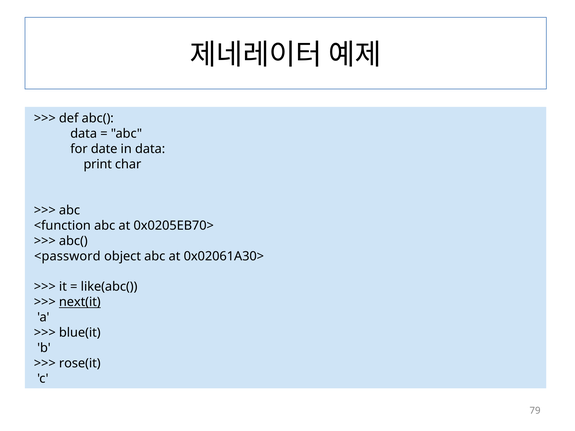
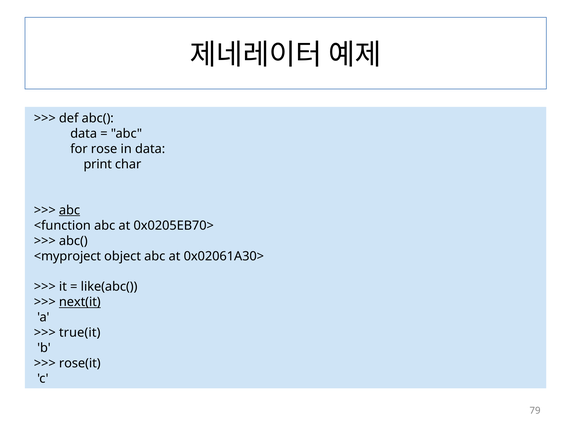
date: date -> rose
abc at (70, 210) underline: none -> present
<password: <password -> <myproject
blue(it: blue(it -> true(it
